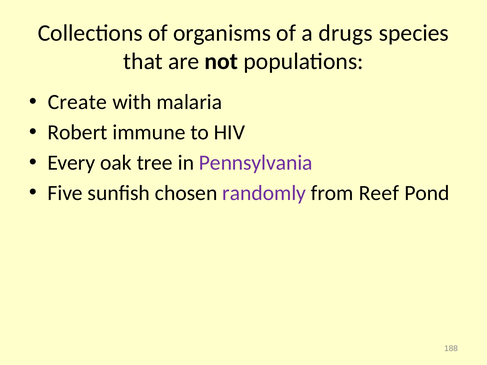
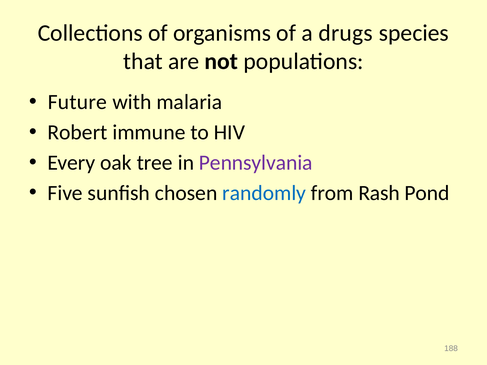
Create: Create -> Future
randomly colour: purple -> blue
Reef: Reef -> Rash
